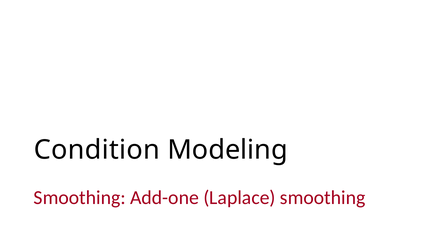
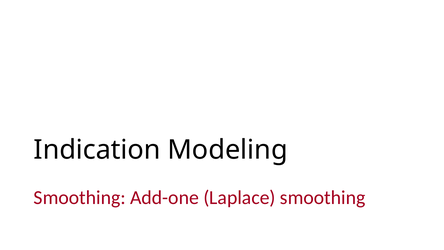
Condition: Condition -> Indication
